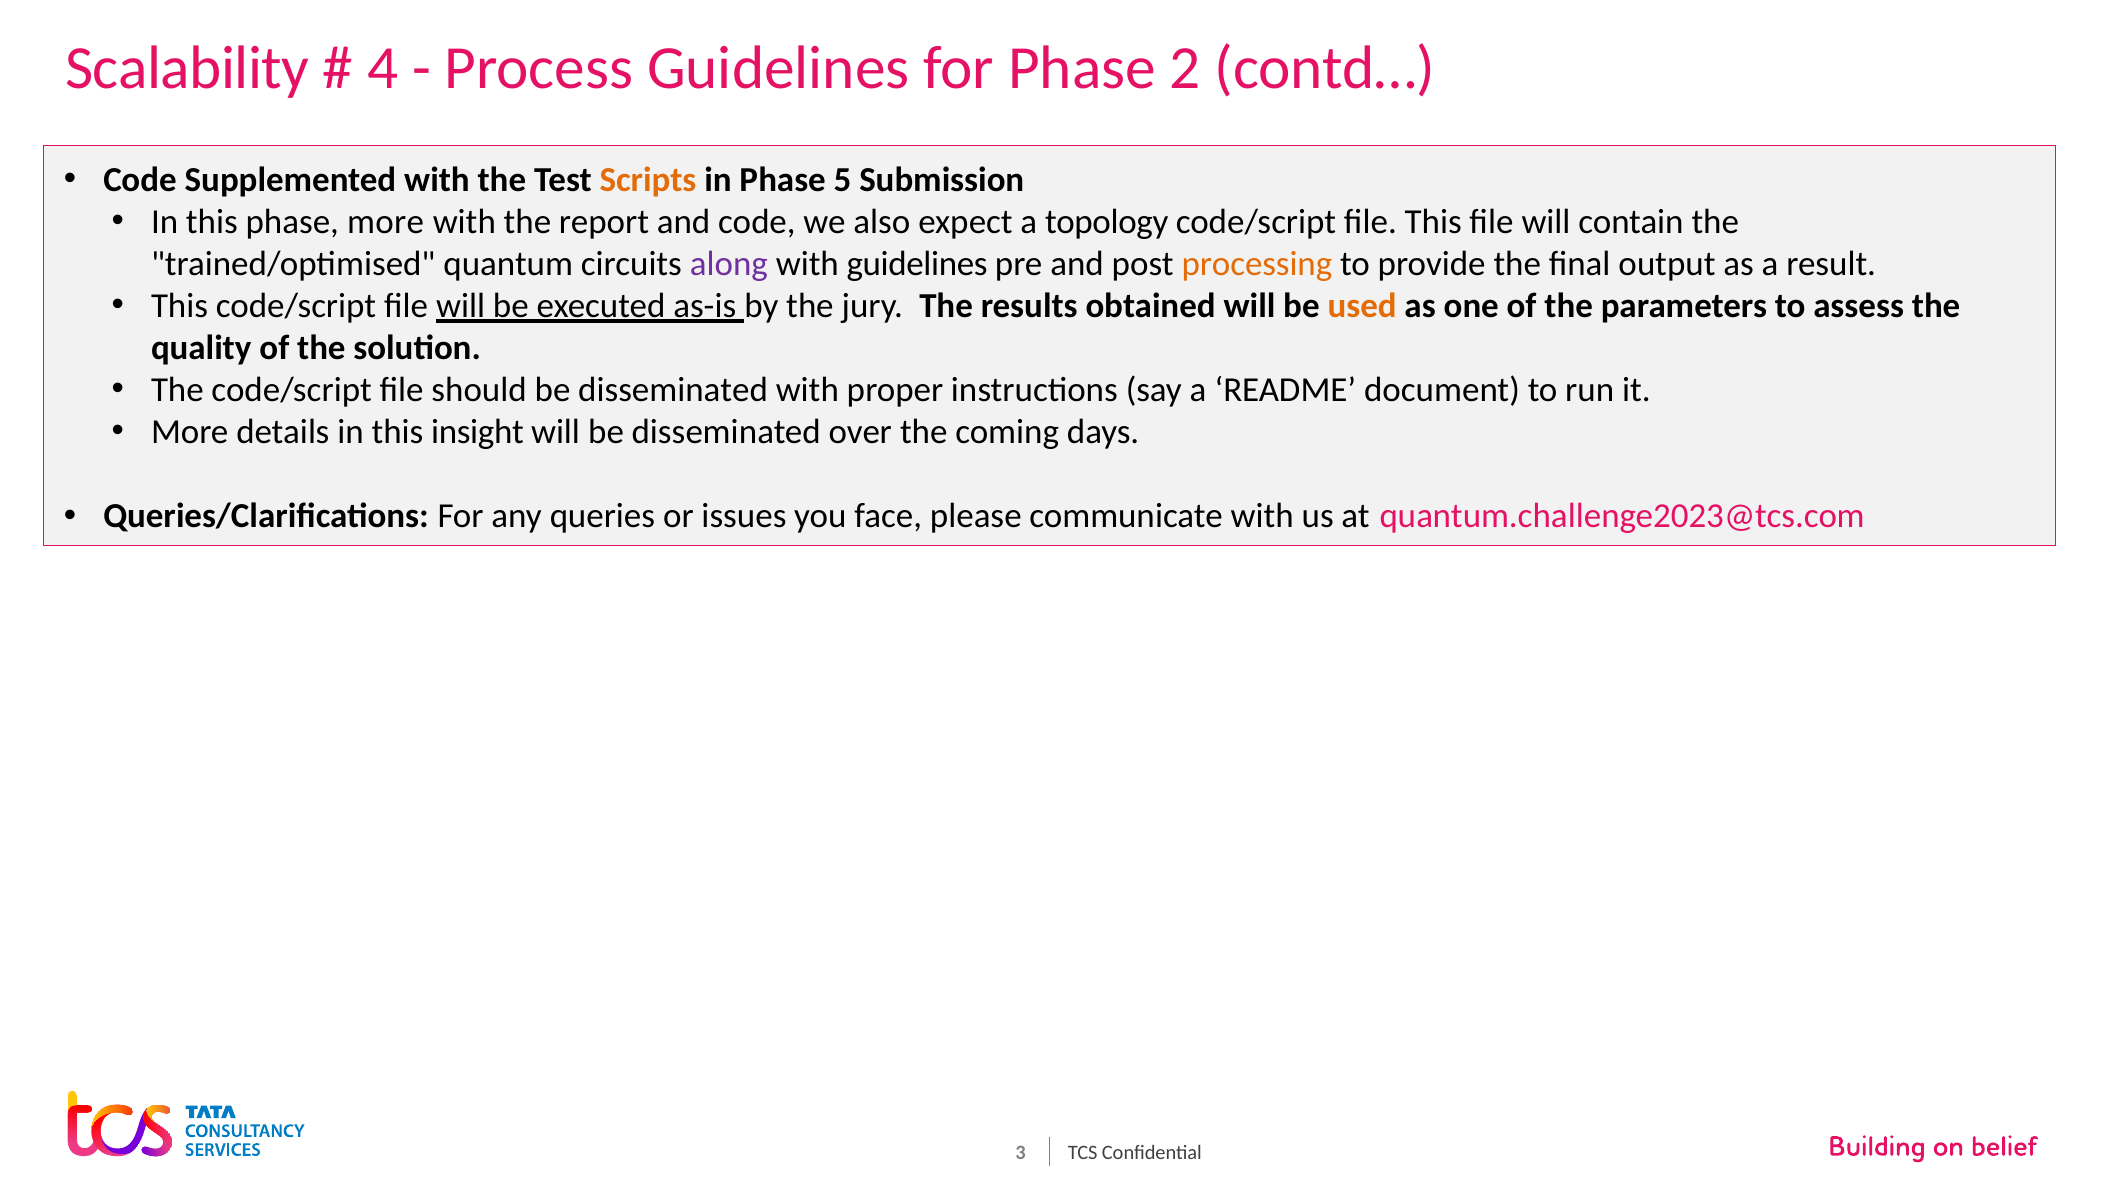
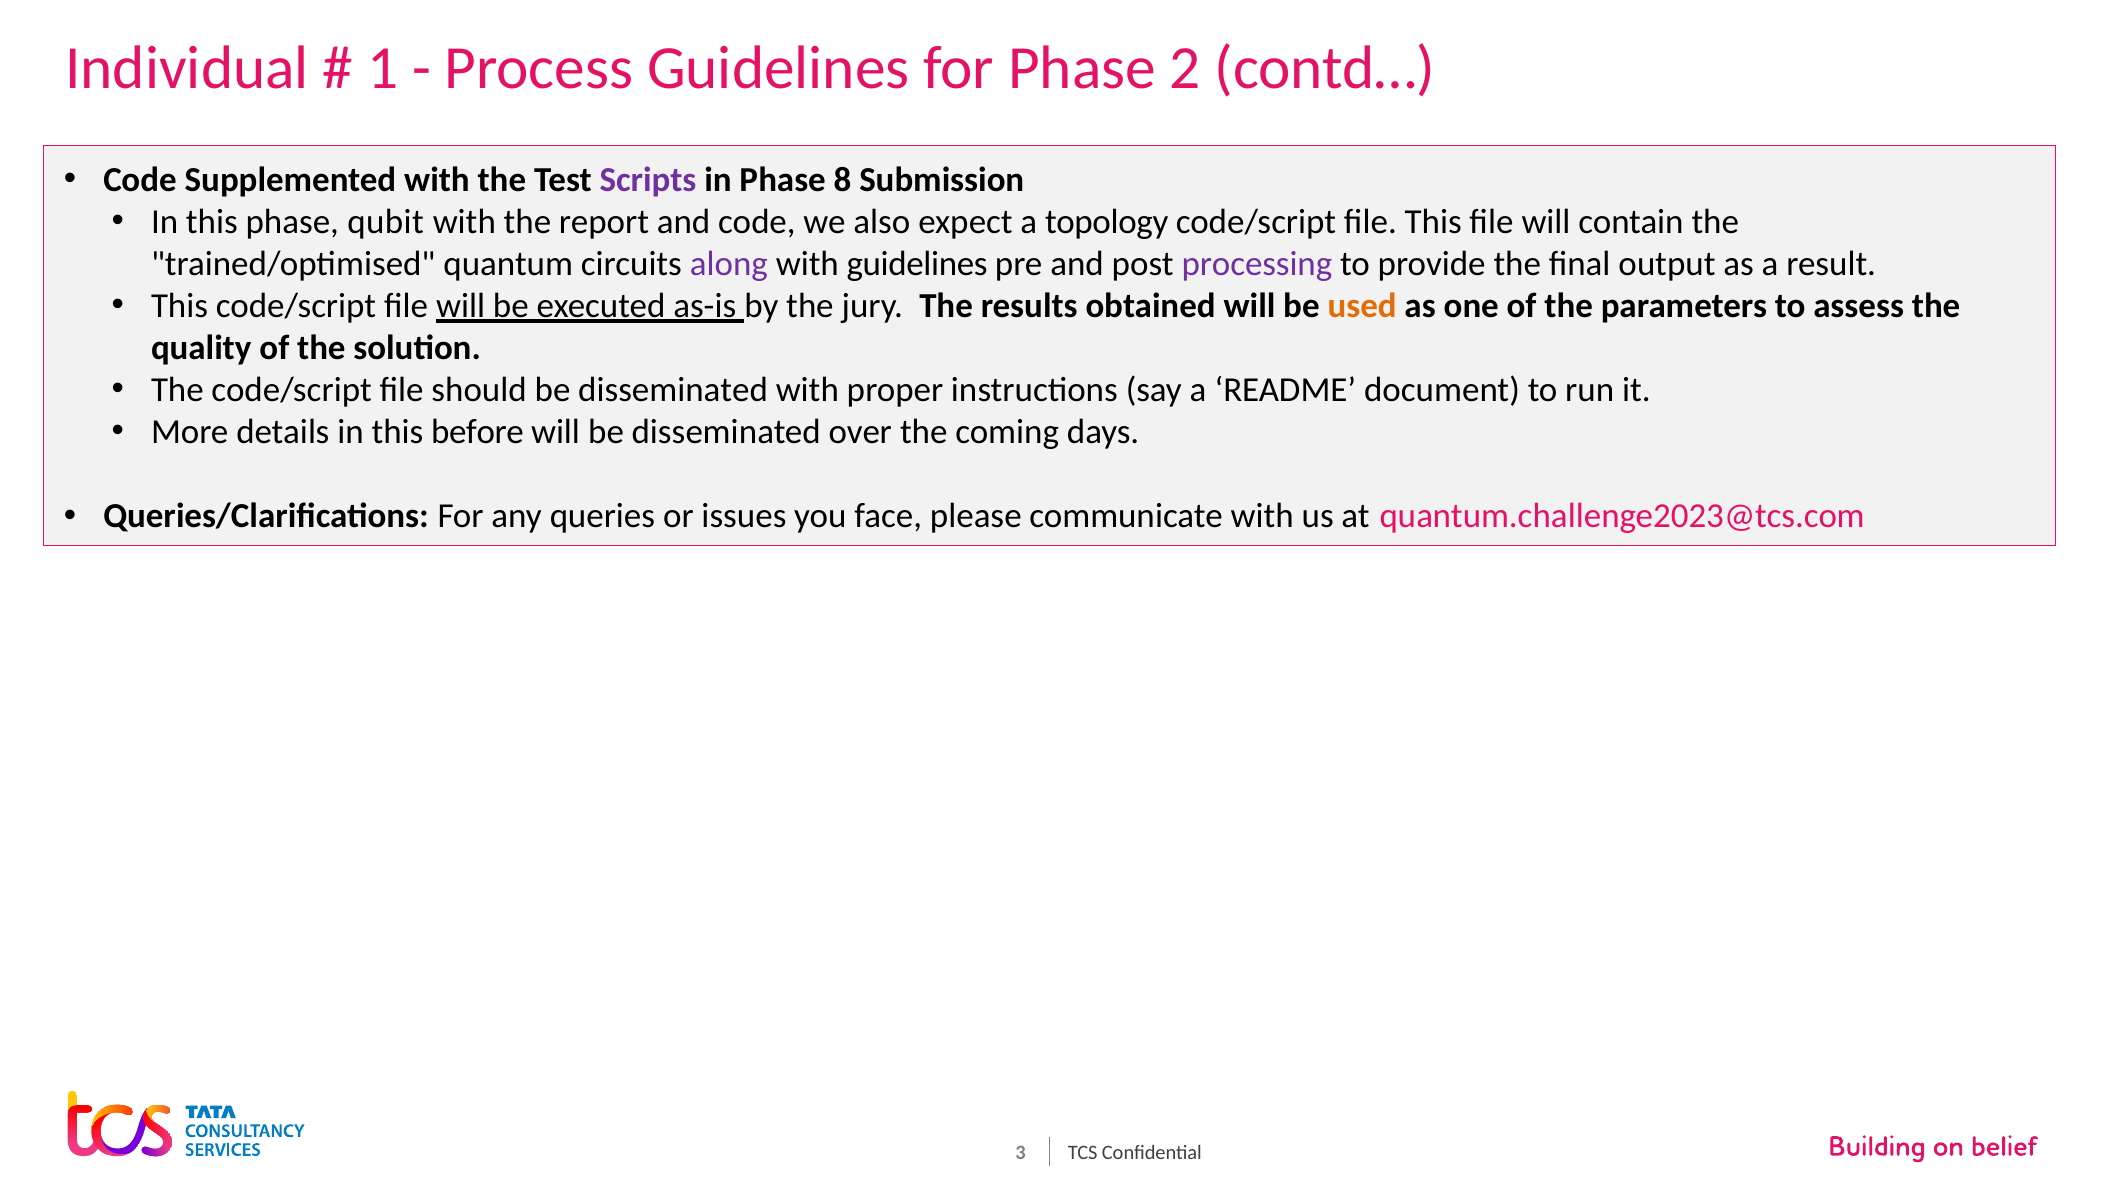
Scalability: Scalability -> Individual
4: 4 -> 1
Scripts colour: orange -> purple
5: 5 -> 8
phase more: more -> qubit
processing colour: orange -> purple
insight: insight -> before
